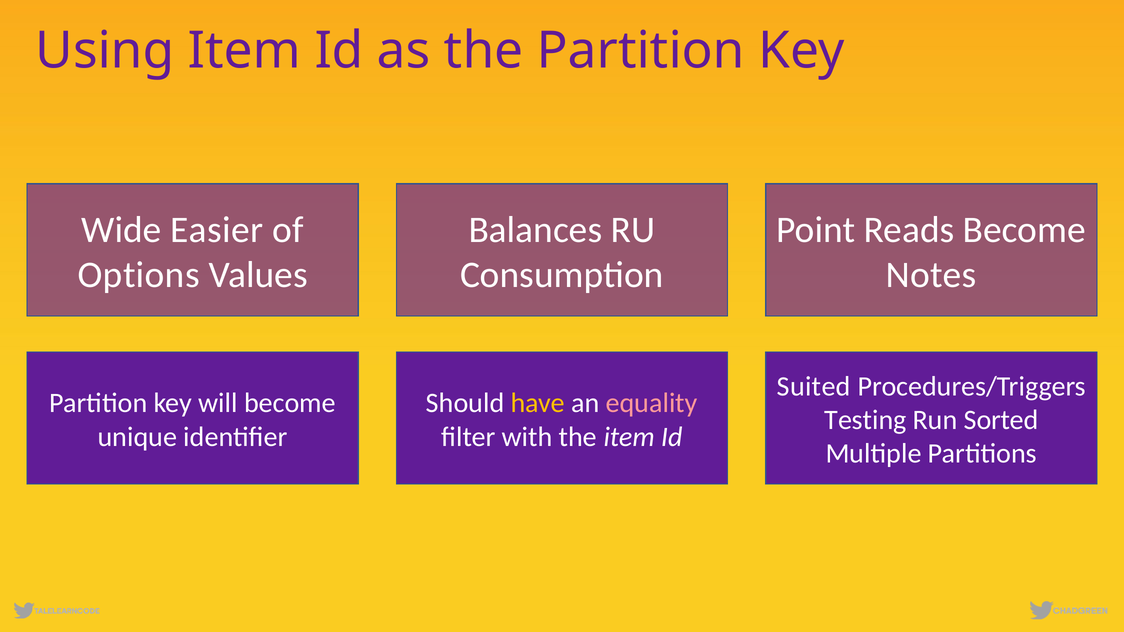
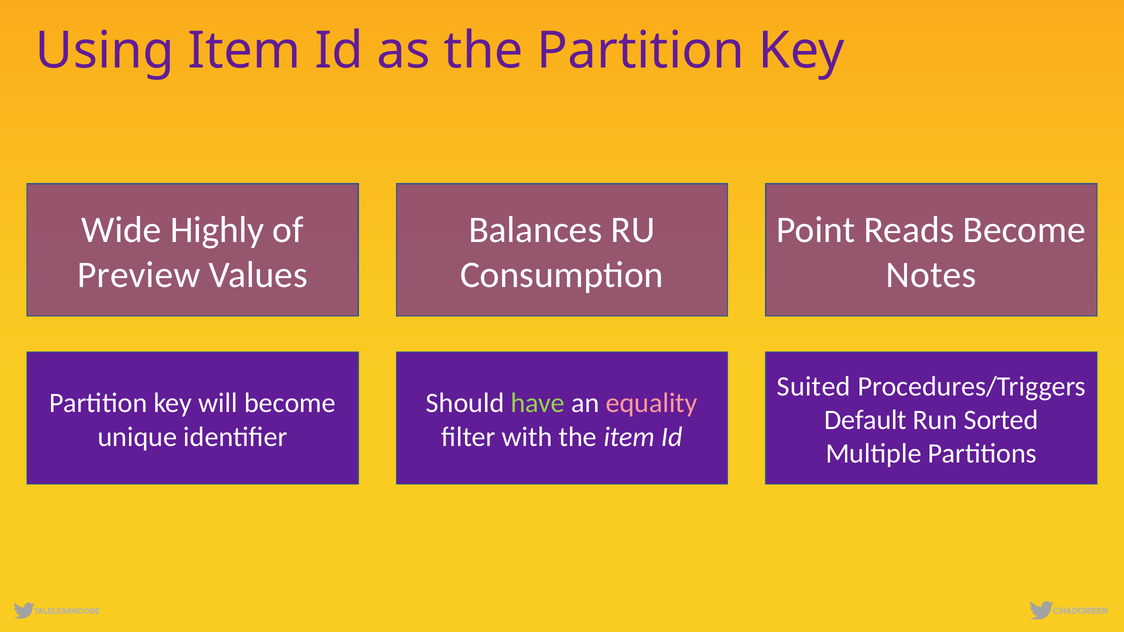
Easier: Easier -> Highly
Options: Options -> Preview
have colour: yellow -> light green
Testing: Testing -> Default
